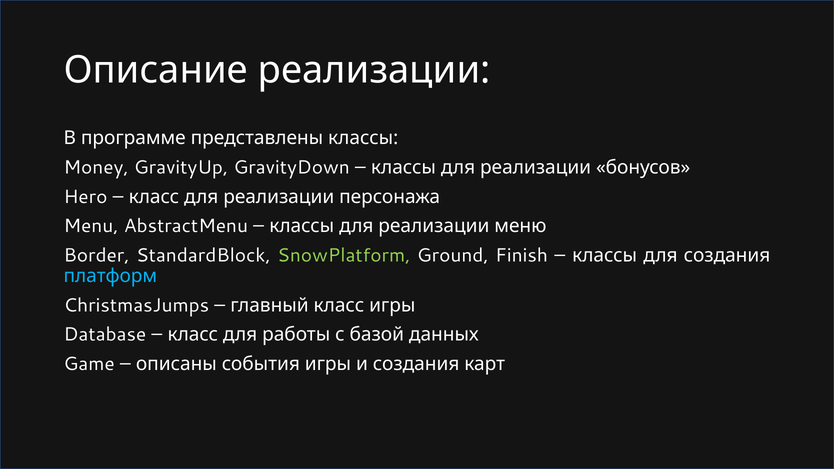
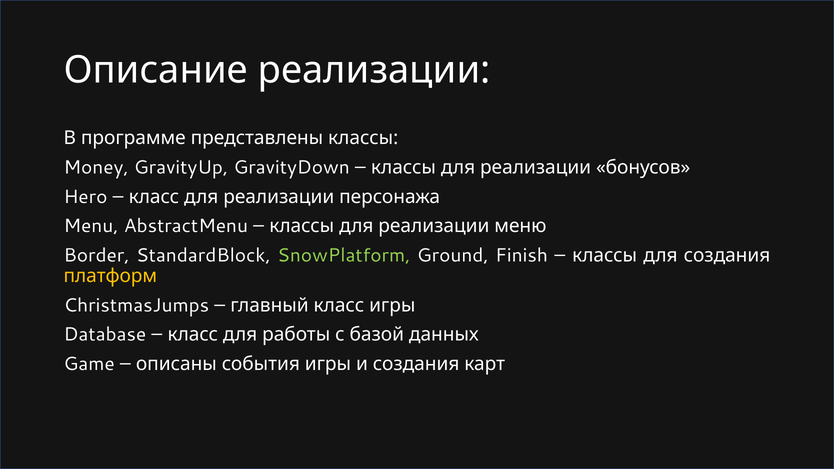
платформ colour: light blue -> yellow
